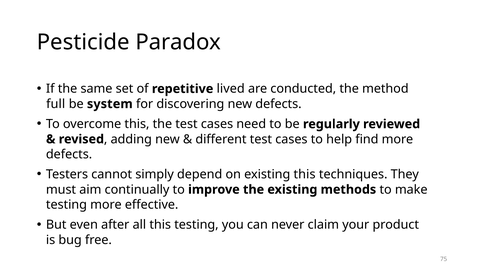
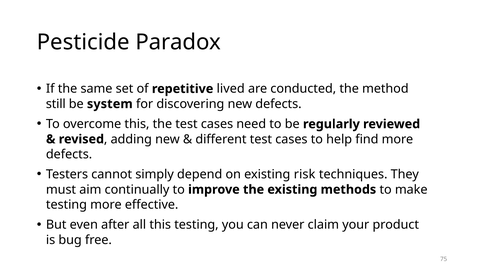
full: full -> still
existing this: this -> risk
